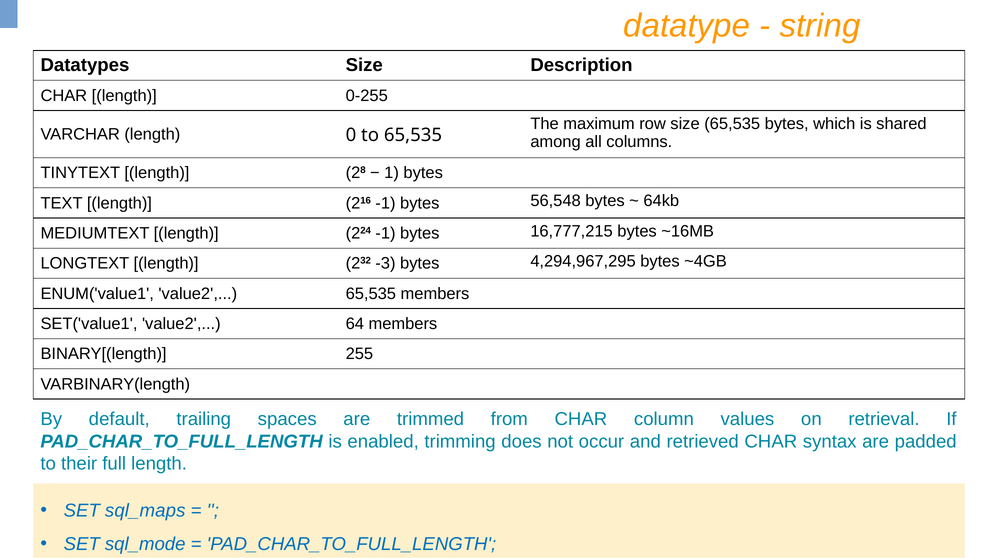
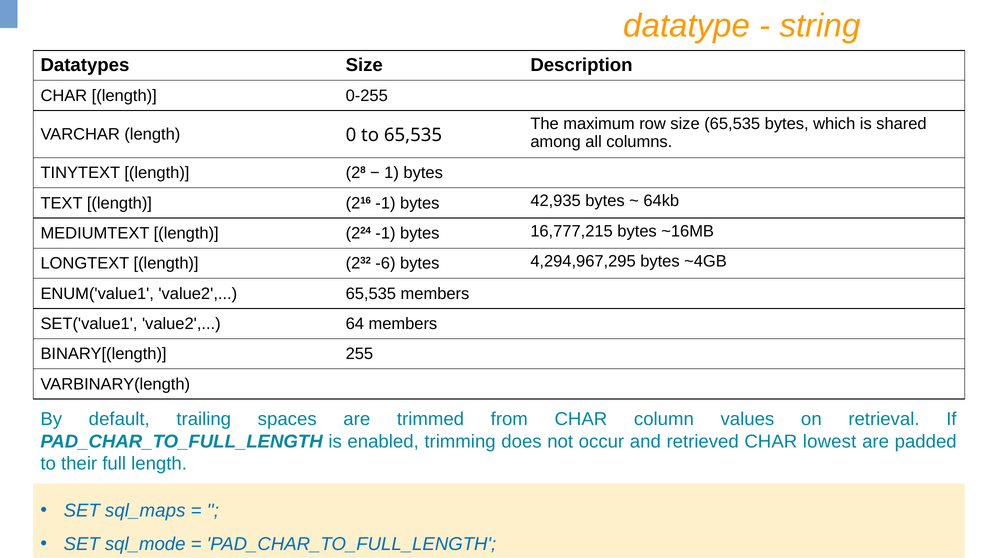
56,548: 56,548 -> 42,935
-3: -3 -> -6
syntax: syntax -> lowest
